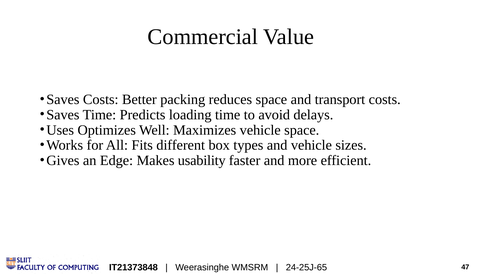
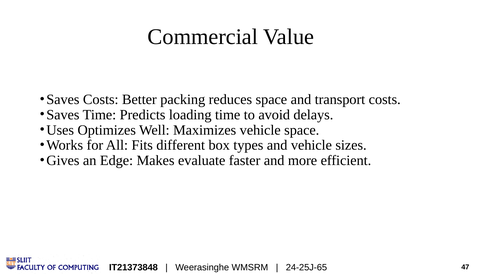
usability: usability -> evaluate
